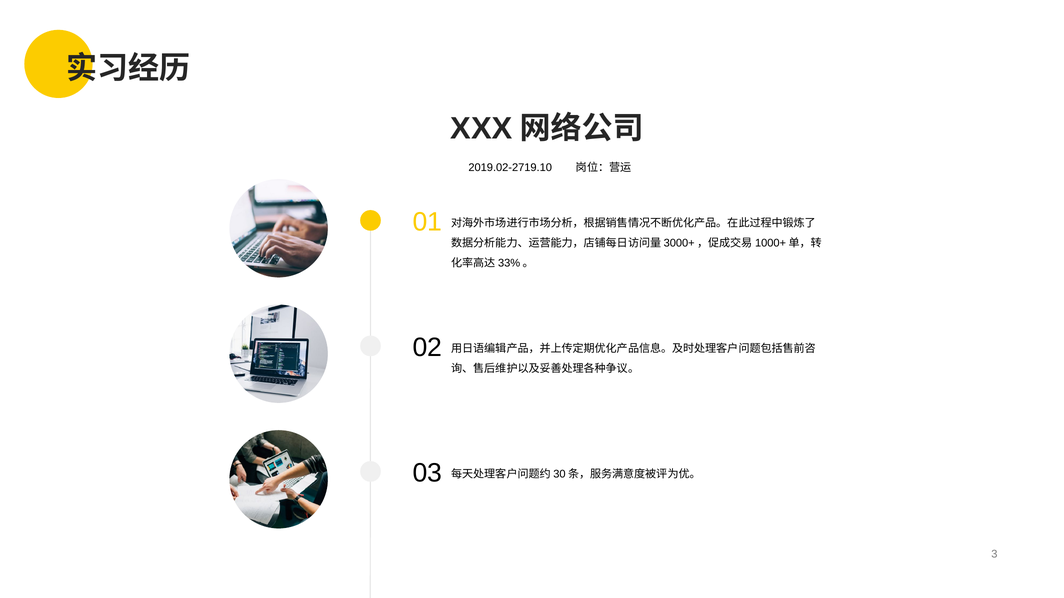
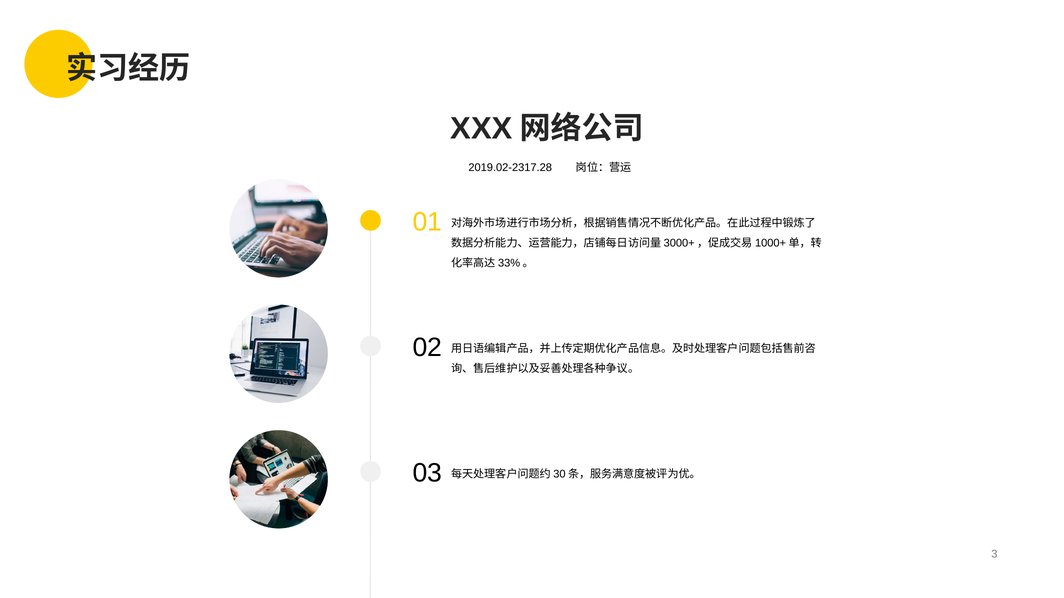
2019.02-2719.10: 2019.02-2719.10 -> 2019.02-2317.28
